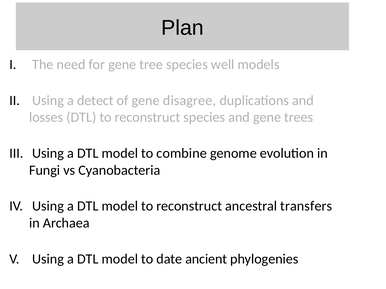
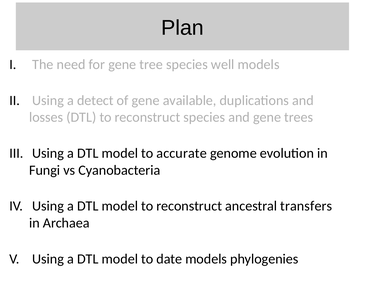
disagree: disagree -> available
combine: combine -> accurate
date ancient: ancient -> models
